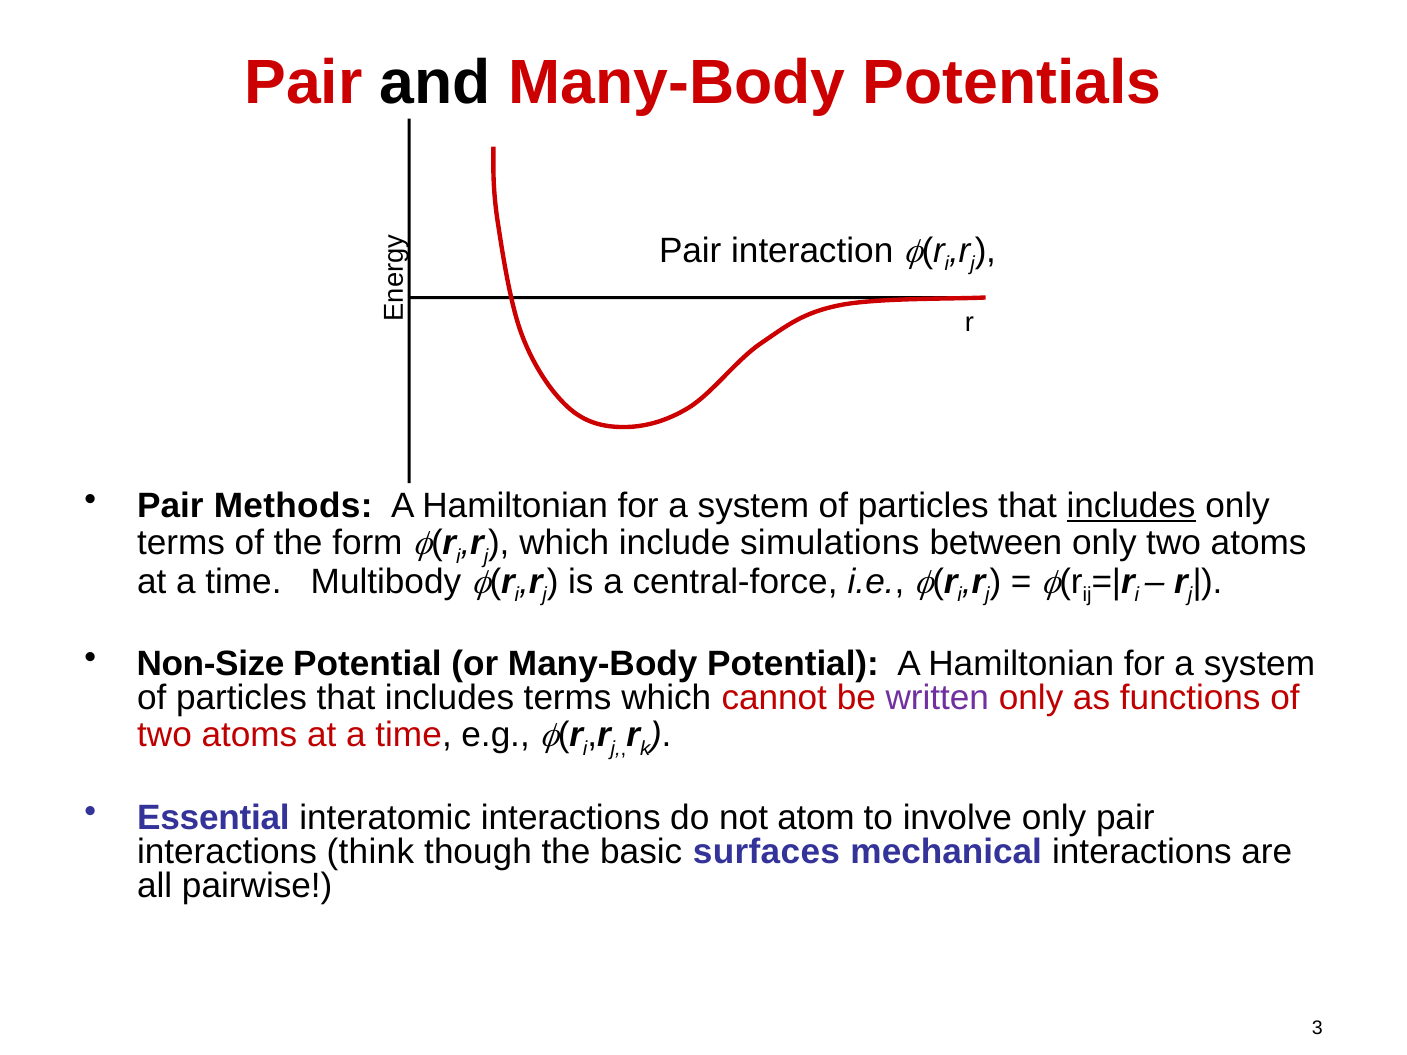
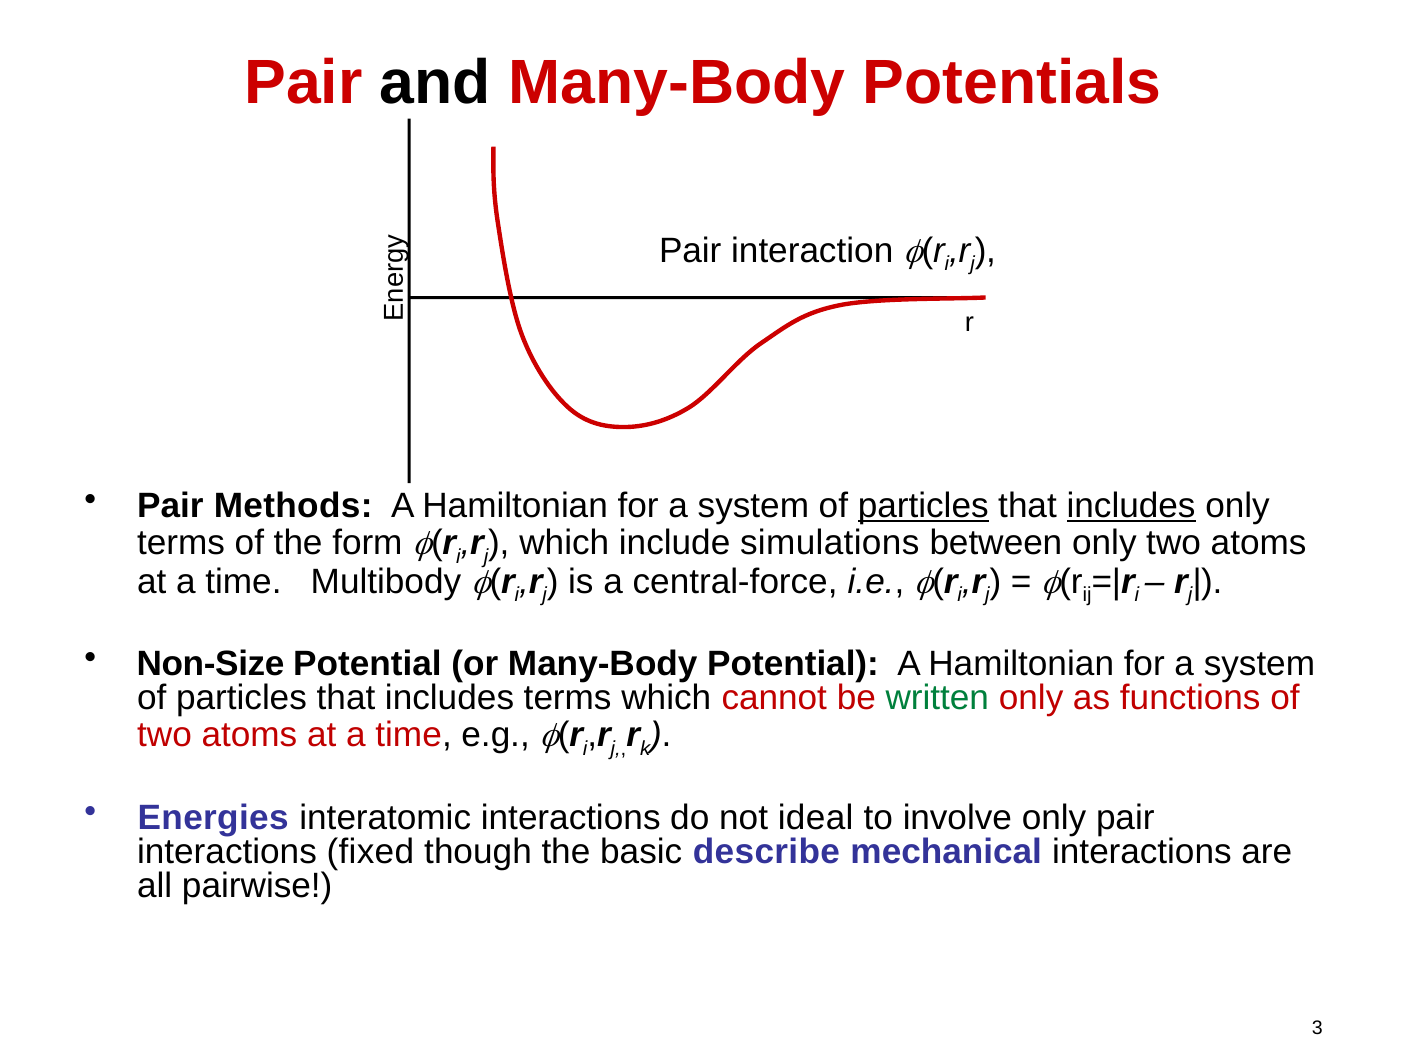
particles at (923, 506) underline: none -> present
written colour: purple -> green
Essential: Essential -> Energies
atom: atom -> ideal
think: think -> fixed
surfaces: surfaces -> describe
